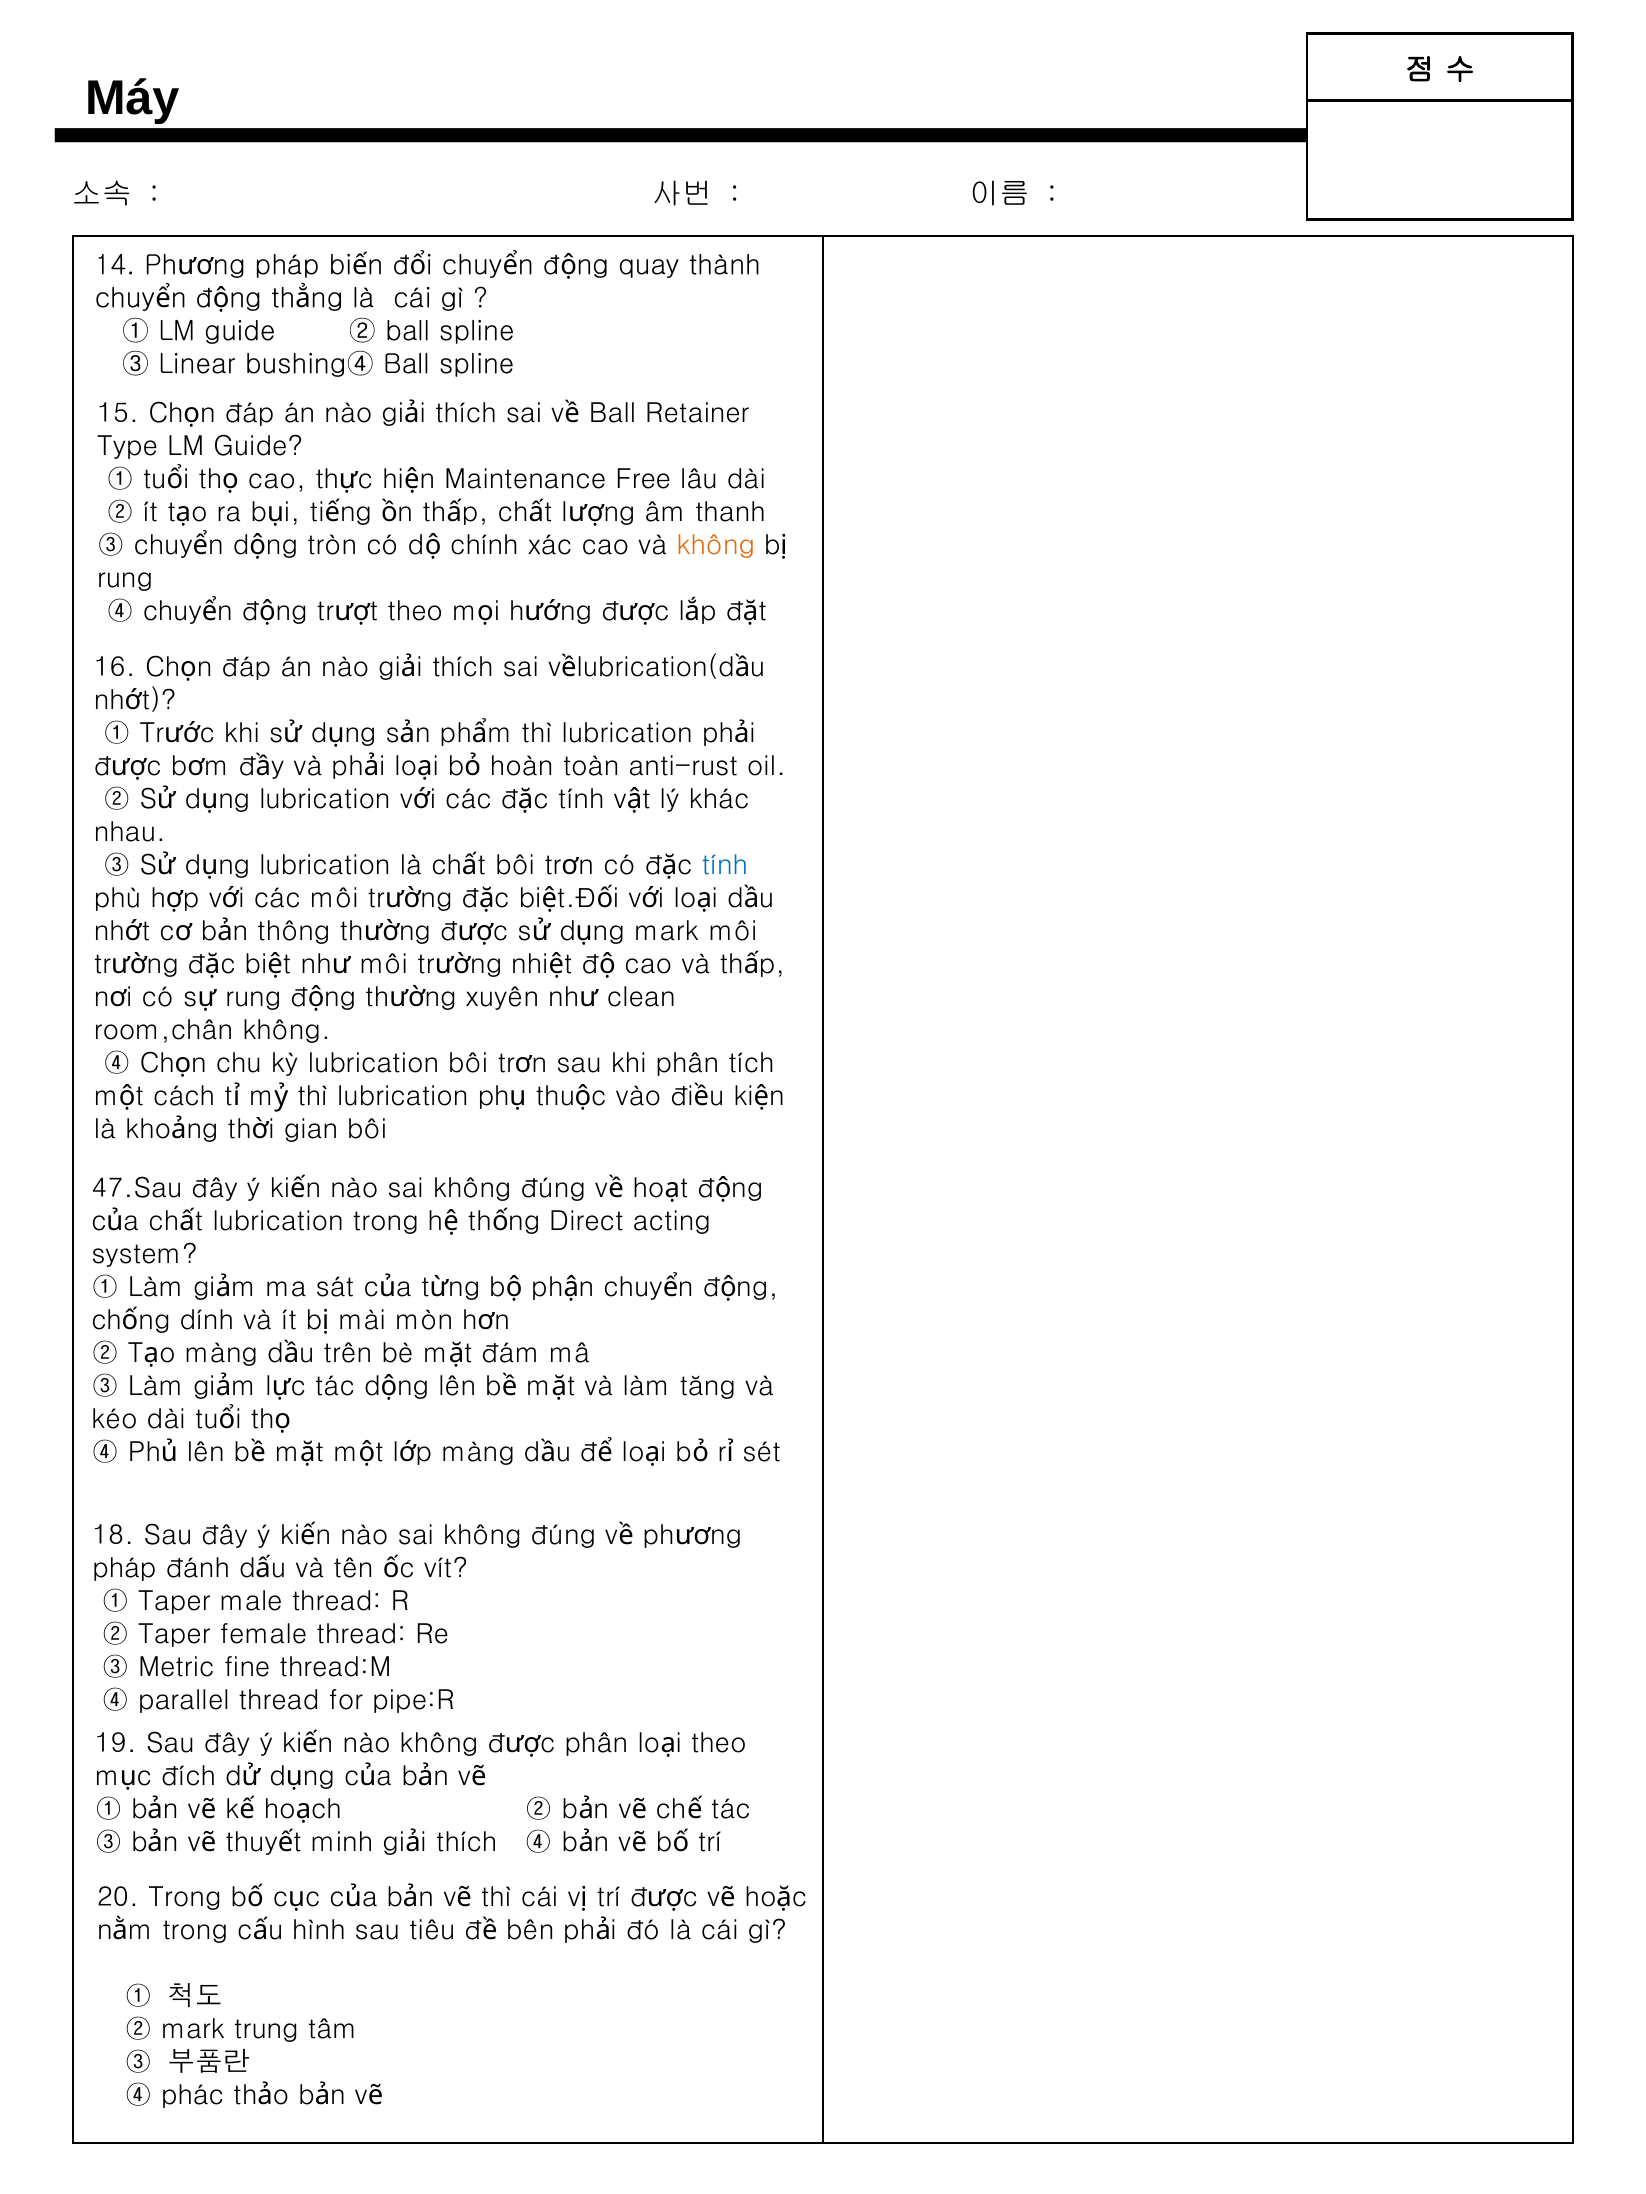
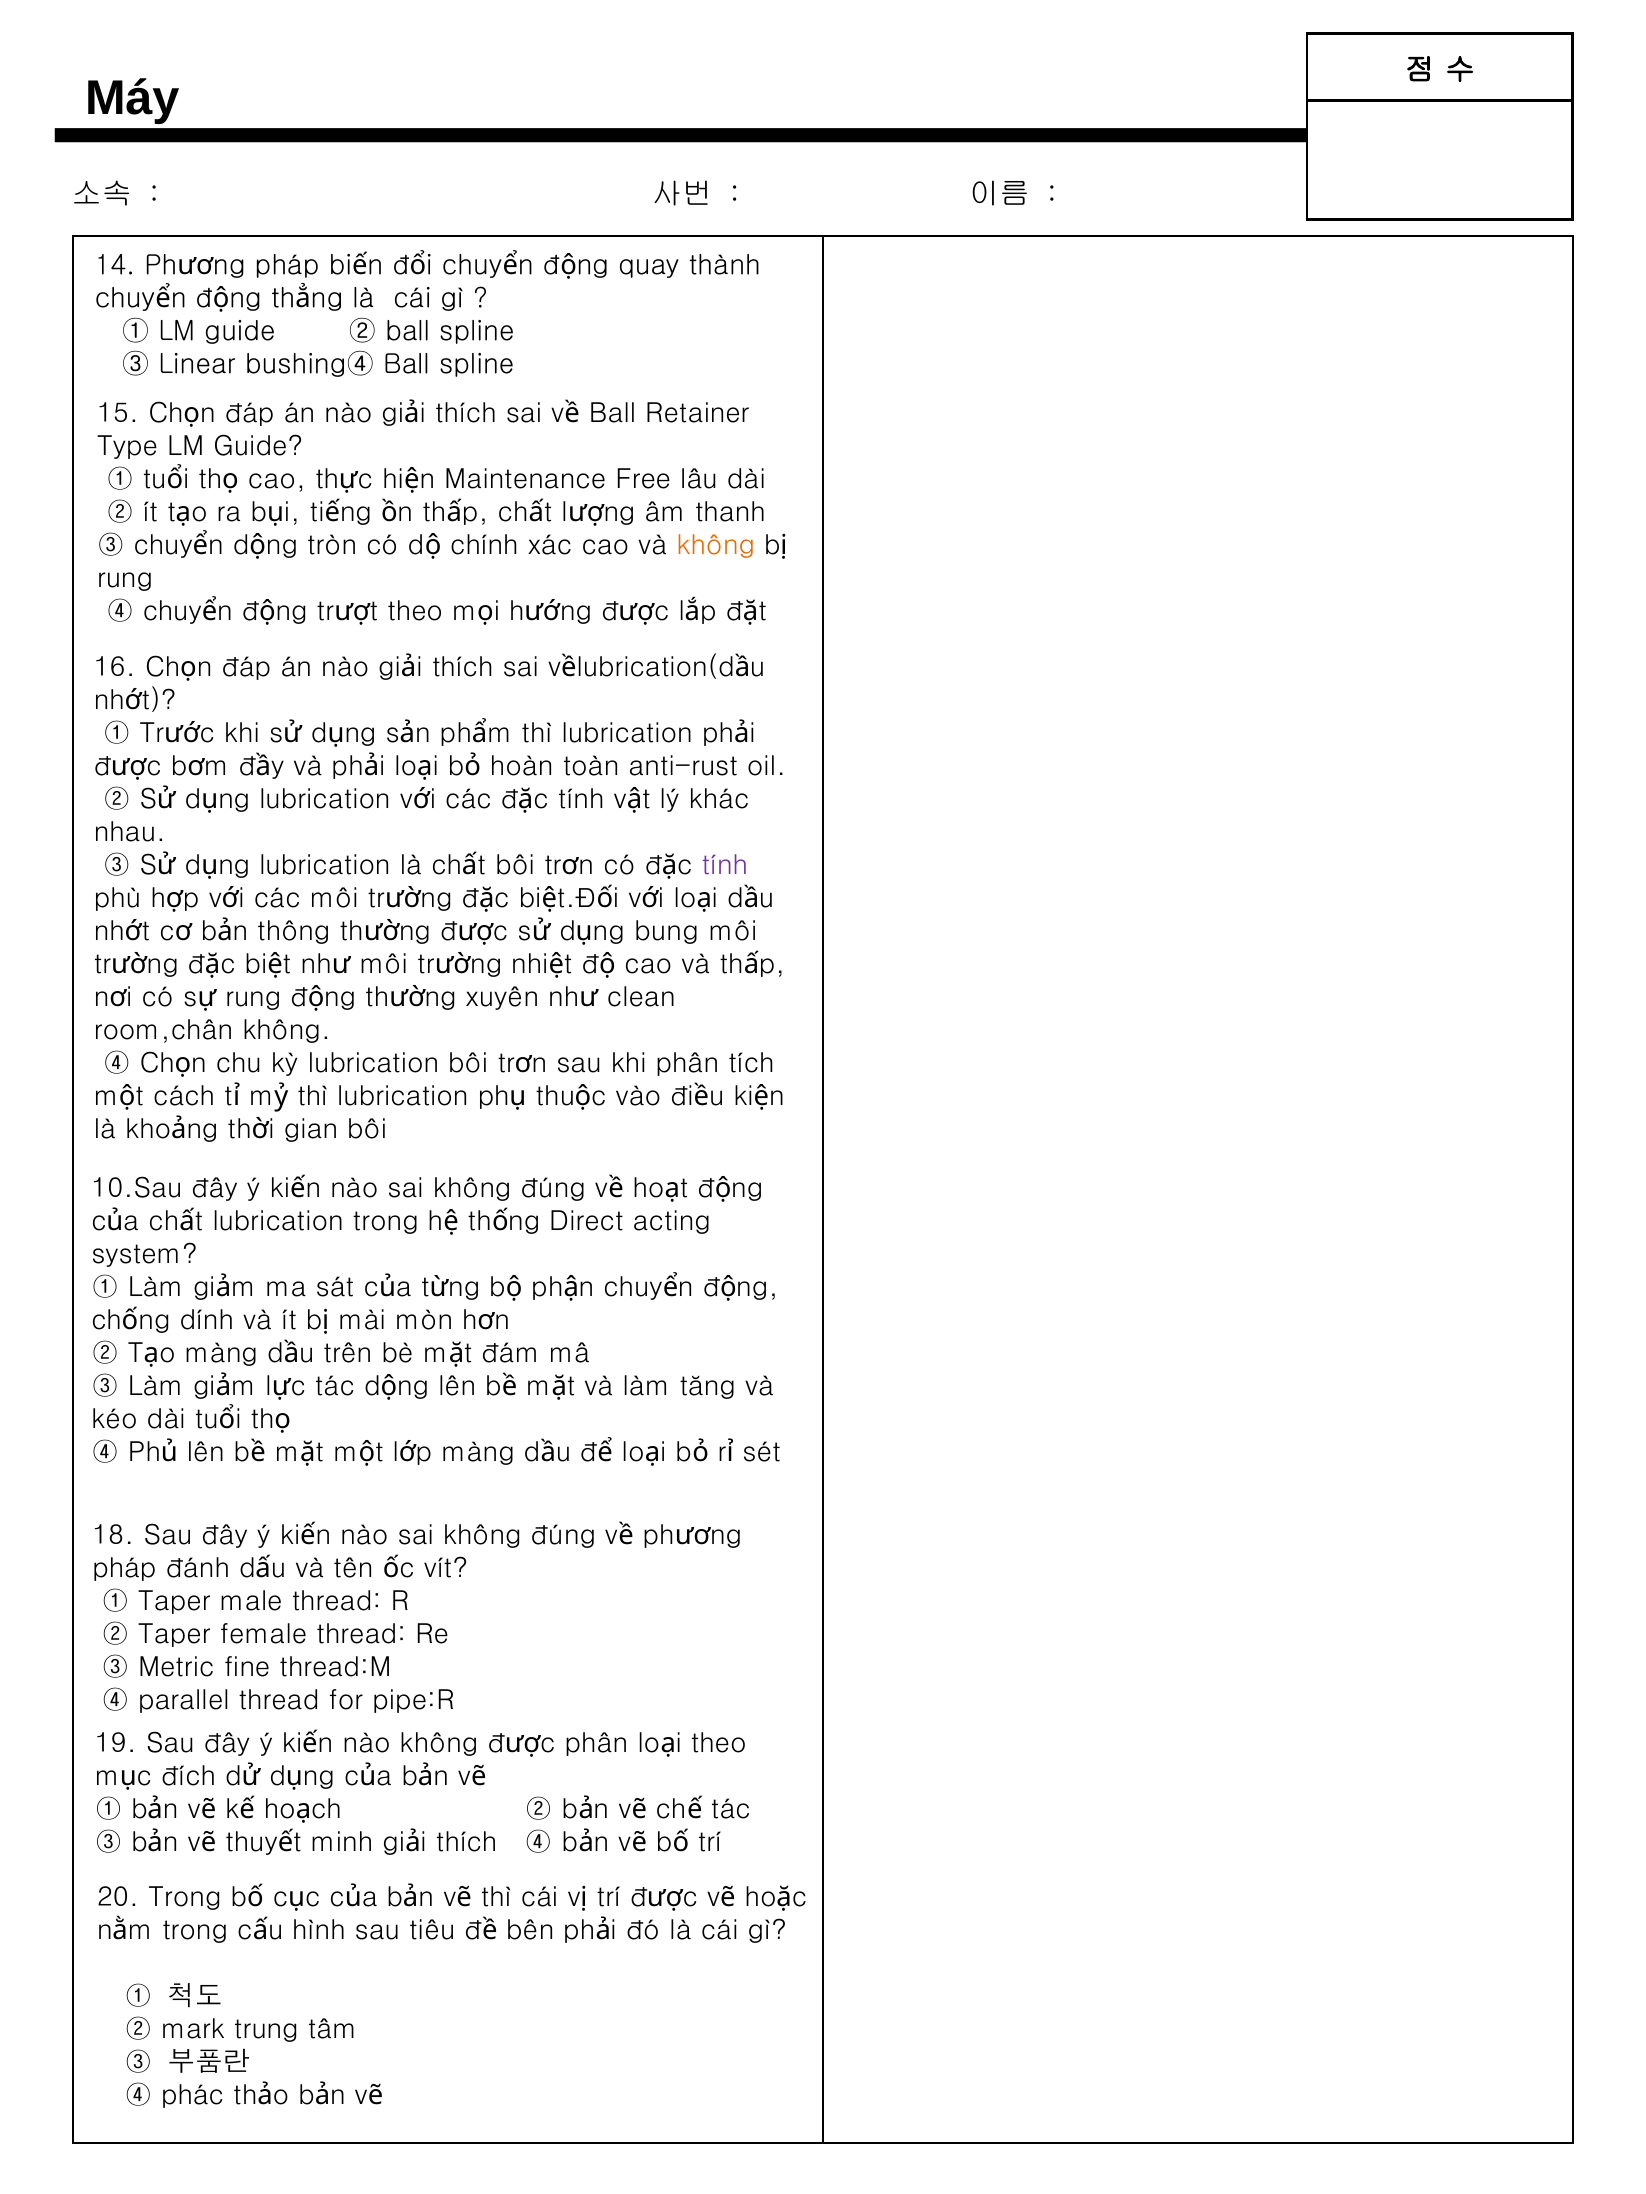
tính at (725, 866) colour: blue -> purple
mark at (667, 932): mark -> bung
47.Sau: 47.Sau -> 10.Sau
